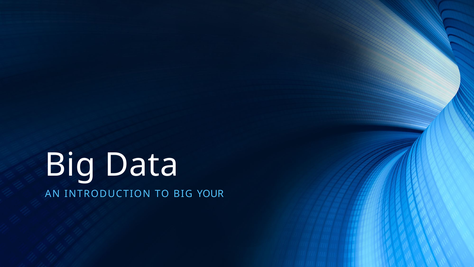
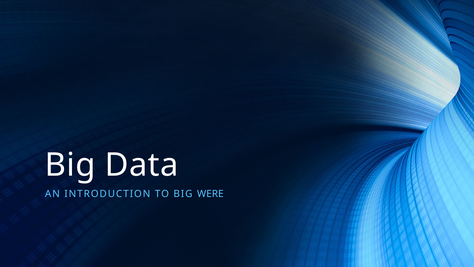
YOUR: YOUR -> WERE
